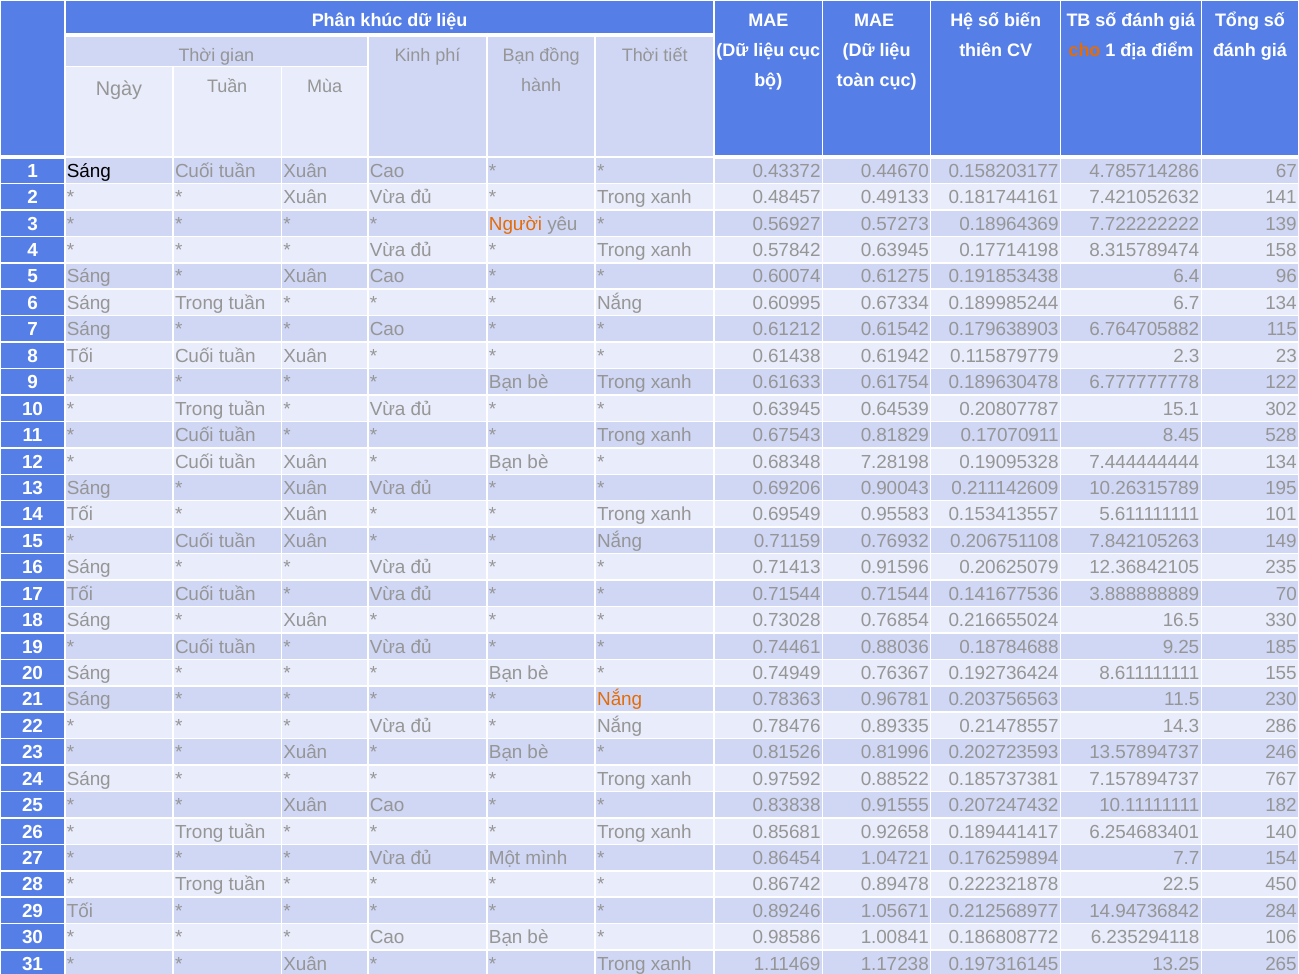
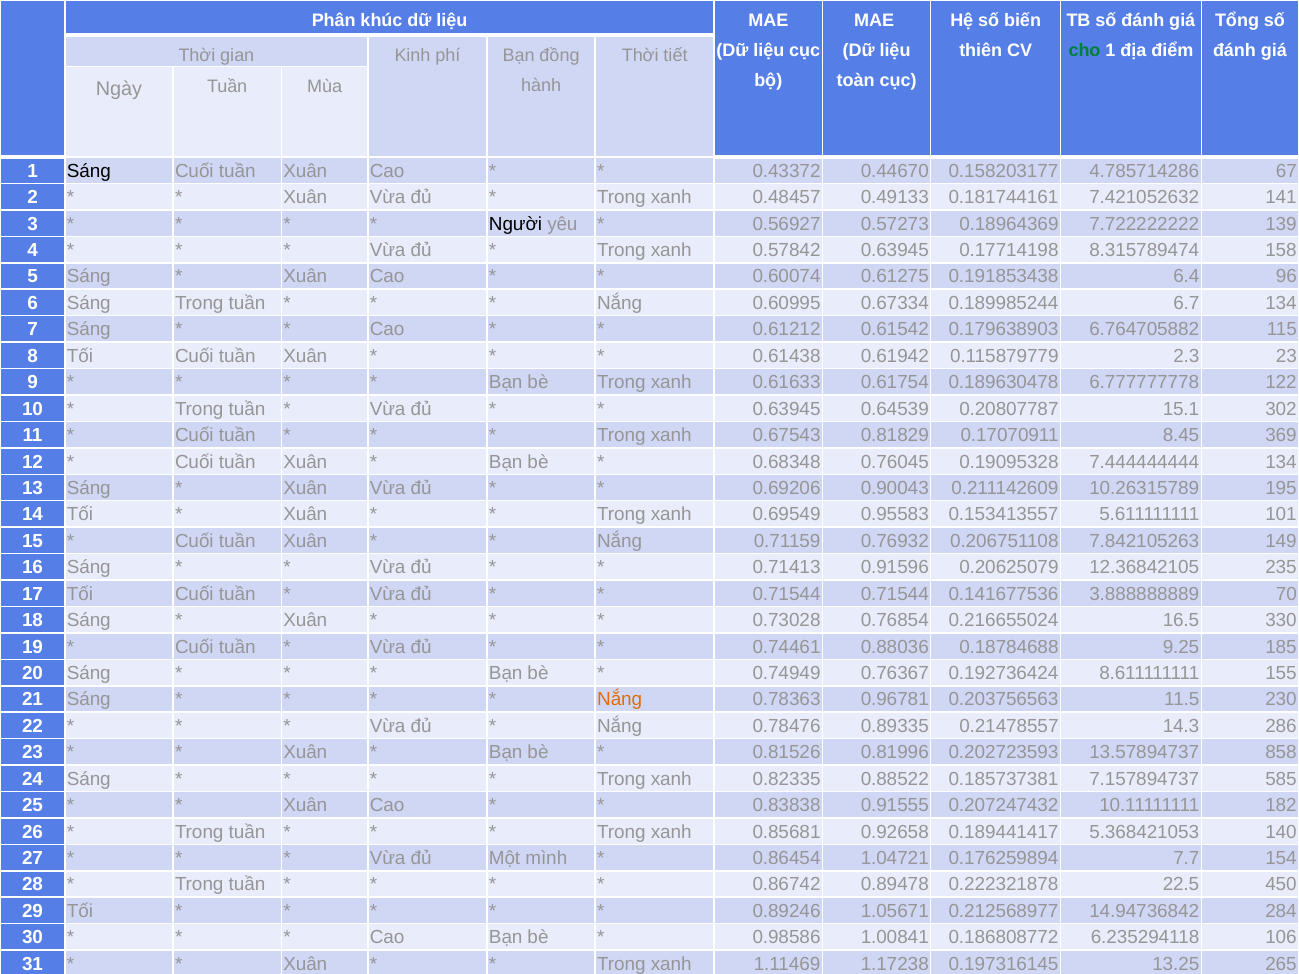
cho colour: orange -> green
Người colour: orange -> black
528: 528 -> 369
7.28198: 7.28198 -> 0.76045
246: 246 -> 858
0.97592: 0.97592 -> 0.82335
767: 767 -> 585
6.254683401: 6.254683401 -> 5.368421053
